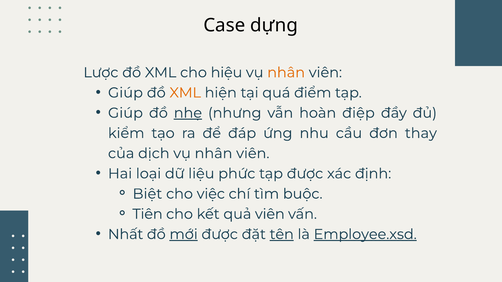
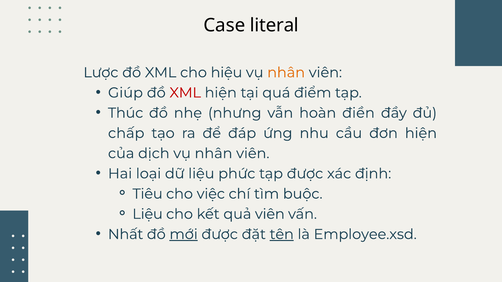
dựng: dựng -> literal
XML at (185, 93) colour: orange -> red
Giúp at (125, 113): Giúp -> Thúc
nhẹ underline: present -> none
điệp: điệp -> điền
kiểm: kiểm -> chấp
đơn thay: thay -> hiện
Biệt: Biệt -> Tiêu
Tiên at (148, 214): Tiên -> Liệu
Employee.xsd underline: present -> none
